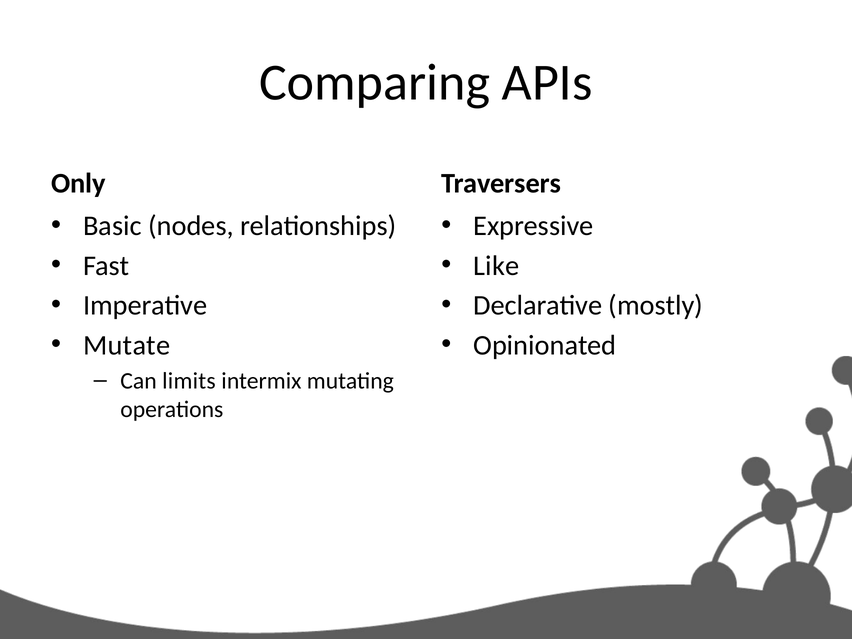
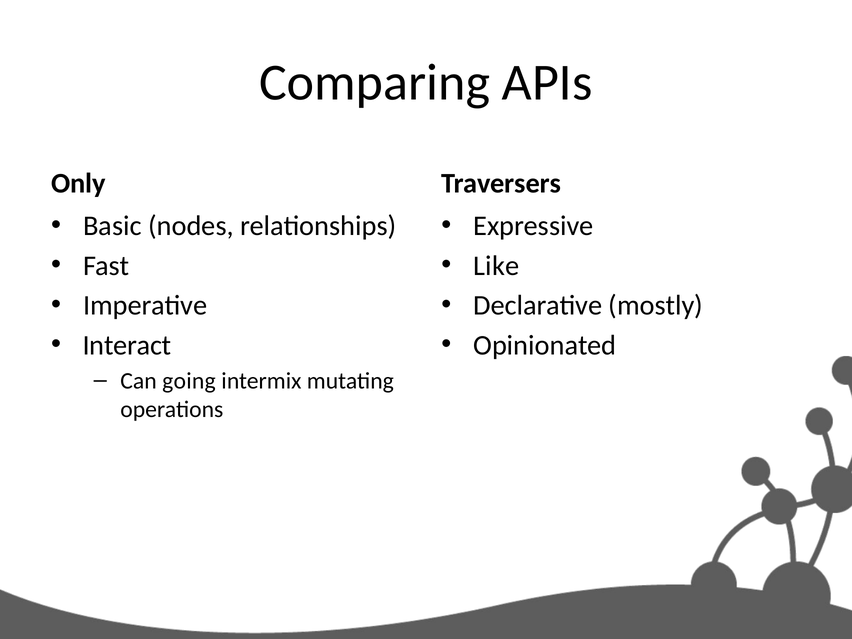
Mutate: Mutate -> Interact
limits: limits -> going
